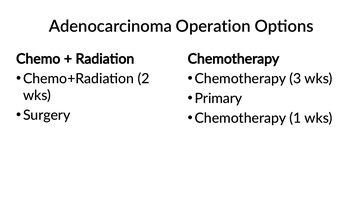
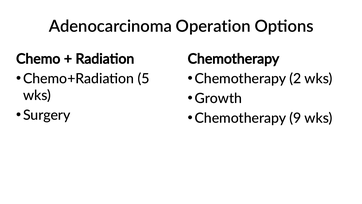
2: 2 -> 5
3: 3 -> 2
Primary: Primary -> Growth
1: 1 -> 9
